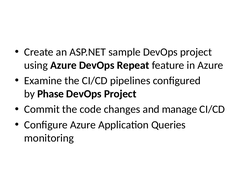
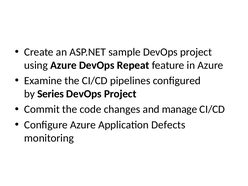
Phase: Phase -> Series
Queries: Queries -> Defects
